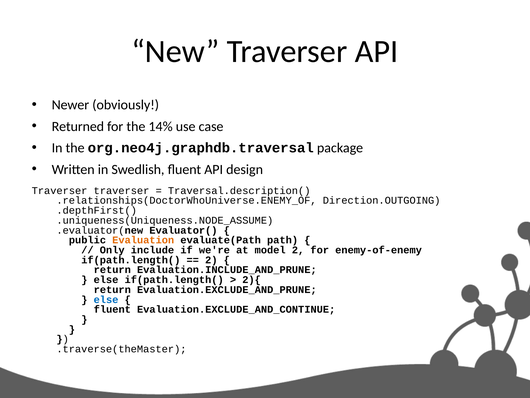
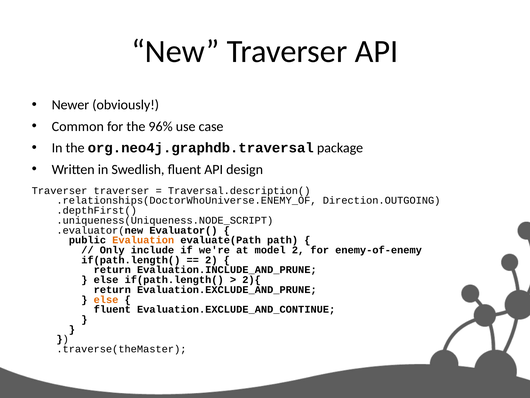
Returned: Returned -> Common
14%: 14% -> 96%
.uniqueness(Uniqueness.NODE_ASSUME: .uniqueness(Uniqueness.NODE_ASSUME -> .uniqueness(Uniqueness.NODE_SCRIPT
else at (106, 299) colour: blue -> orange
